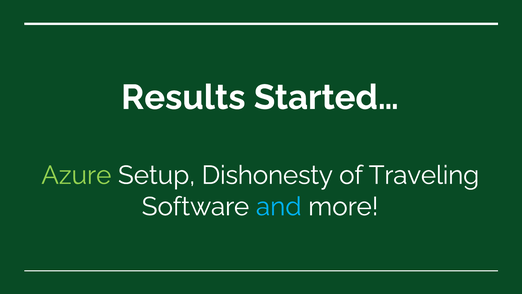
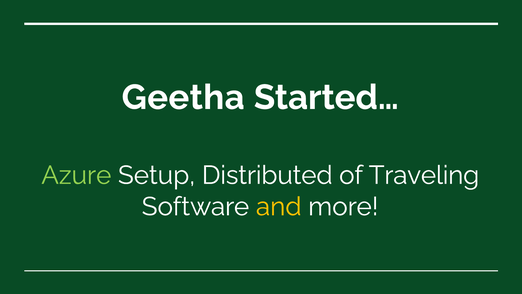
Results: Results -> Geetha
Dishonesty: Dishonesty -> Distributed
and colour: light blue -> yellow
